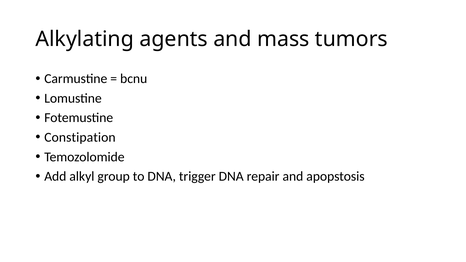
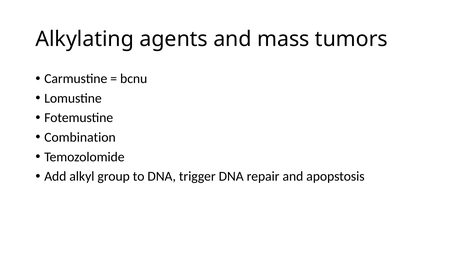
Constipation: Constipation -> Combination
